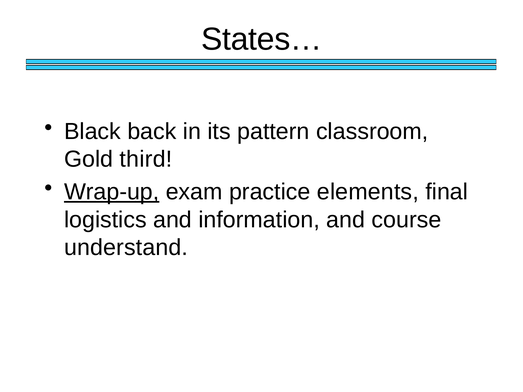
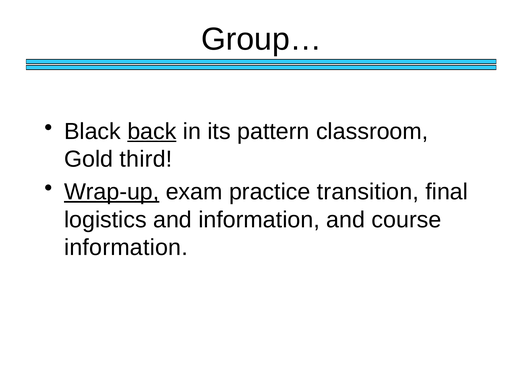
States…: States… -> Group…
back underline: none -> present
elements: elements -> transition
understand at (126, 248): understand -> information
